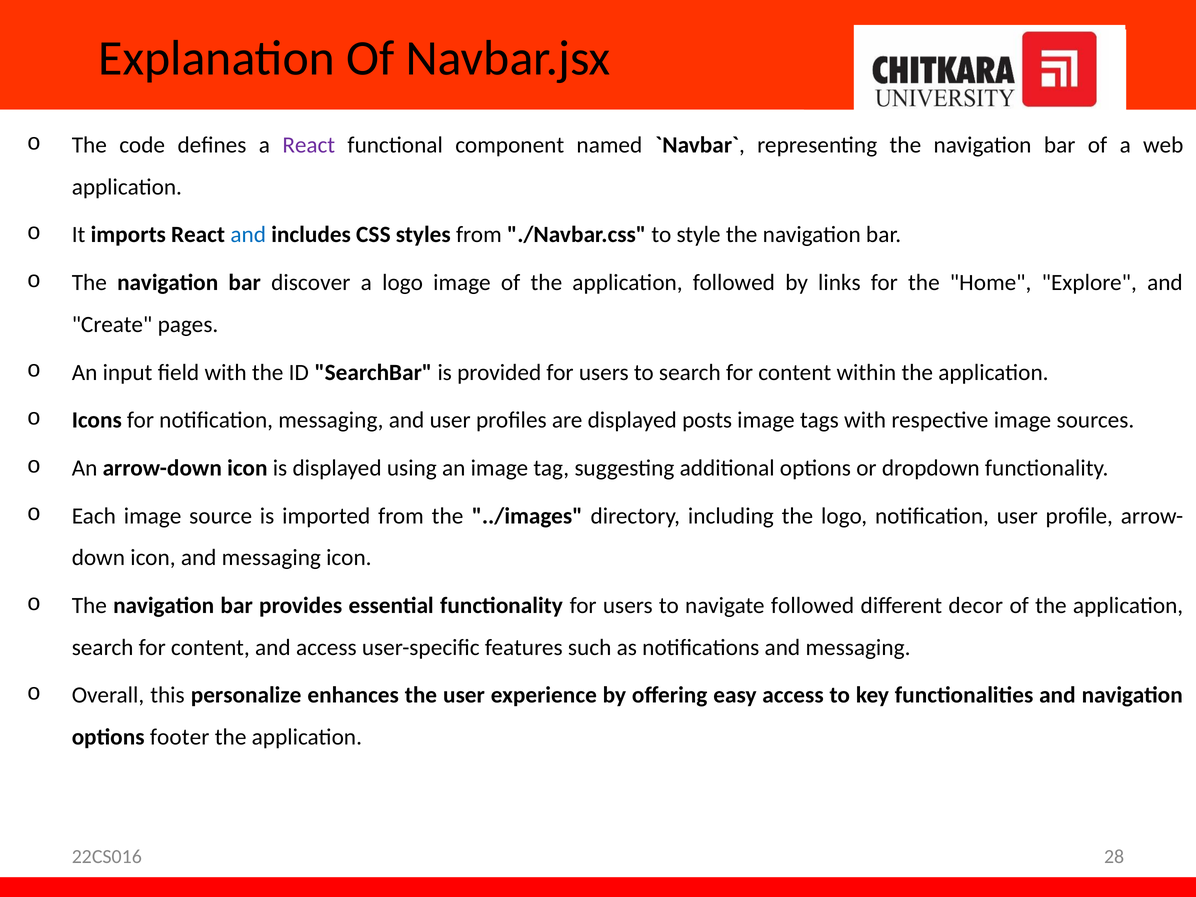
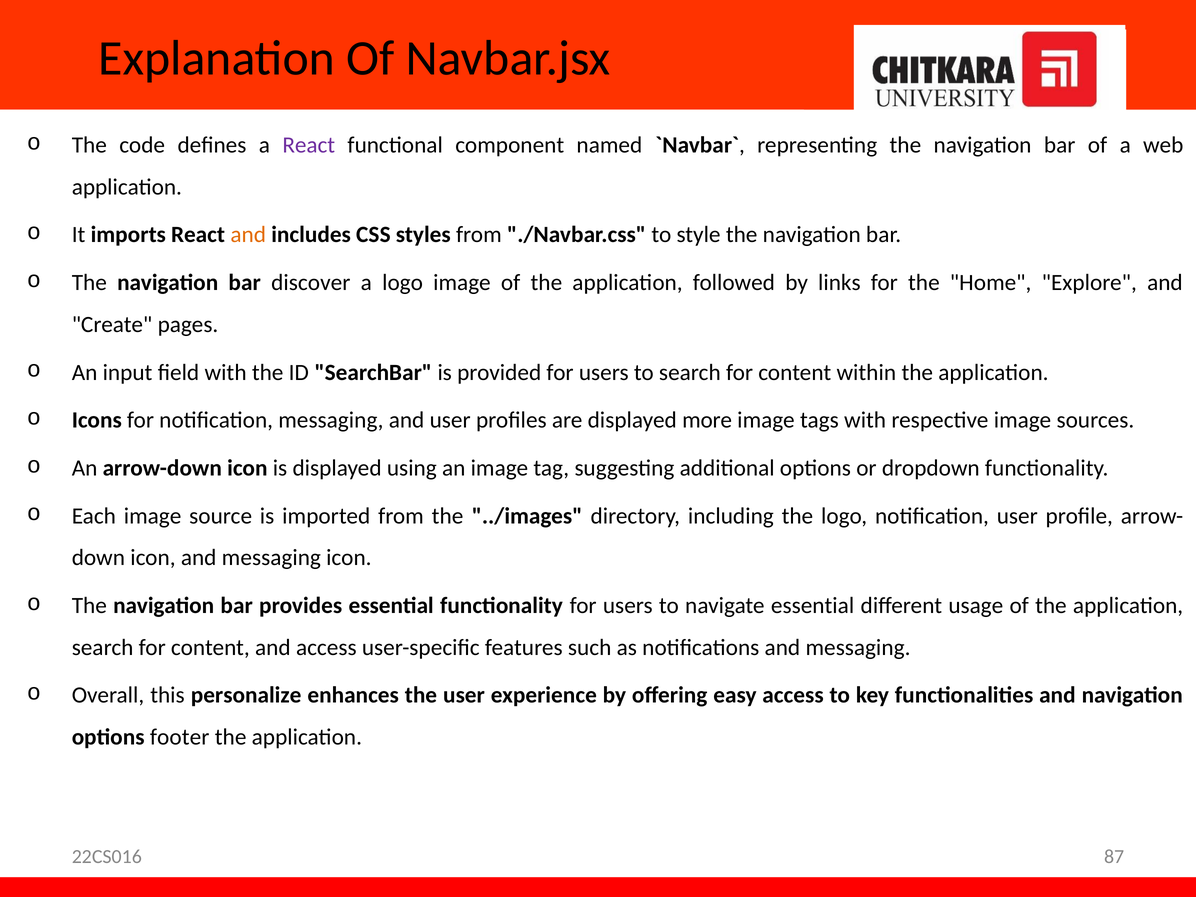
and at (248, 235) colour: blue -> orange
posts: posts -> more
navigate followed: followed -> essential
decor: decor -> usage
28: 28 -> 87
